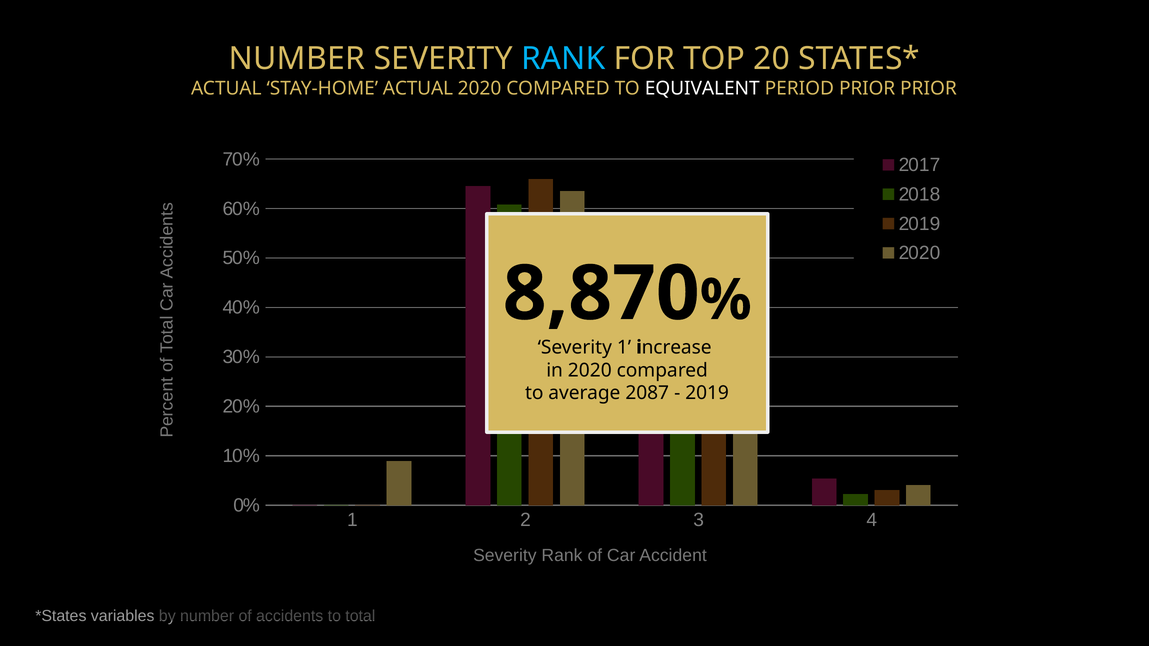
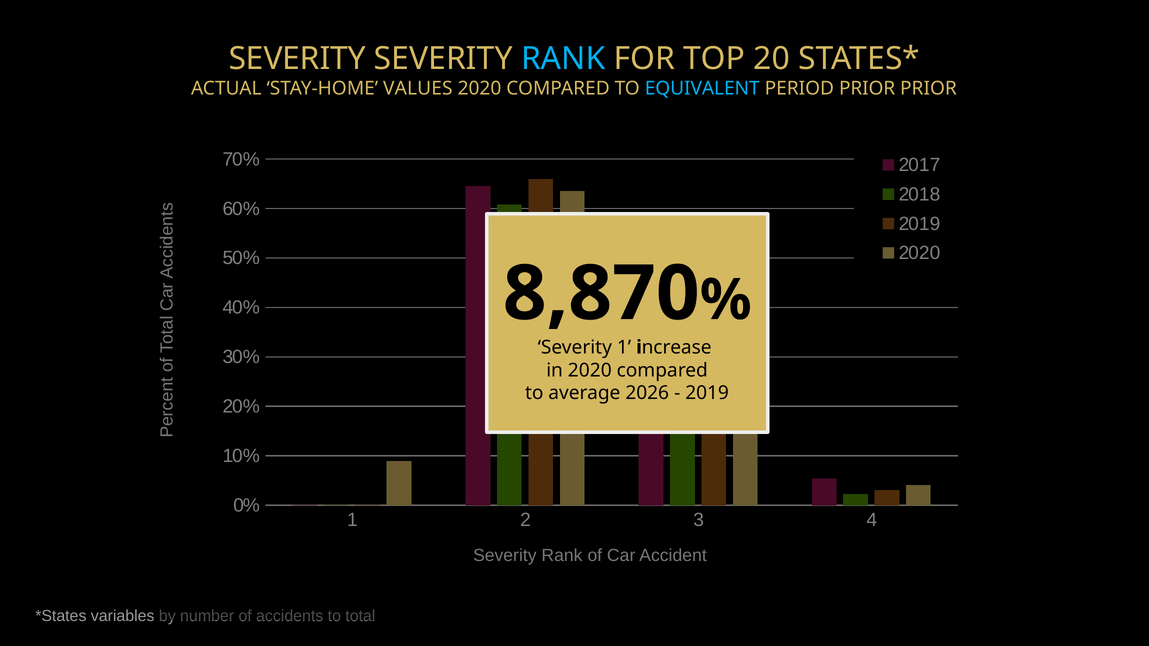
NUMBER at (297, 59): NUMBER -> SEVERITY
STAY-HOME ACTUAL: ACTUAL -> VALUES
EQUIVALENT colour: white -> light blue
2087: 2087 -> 2026
